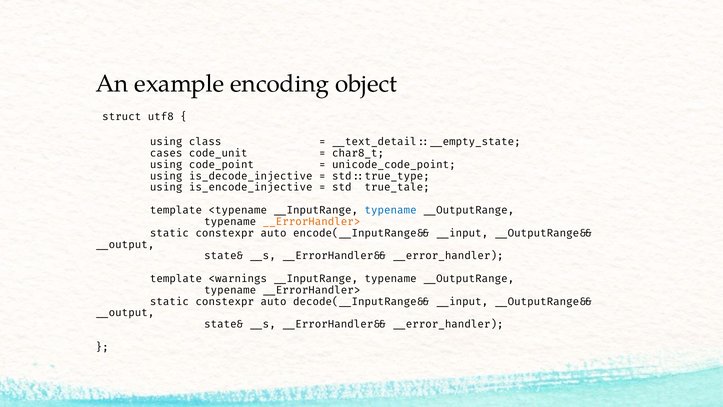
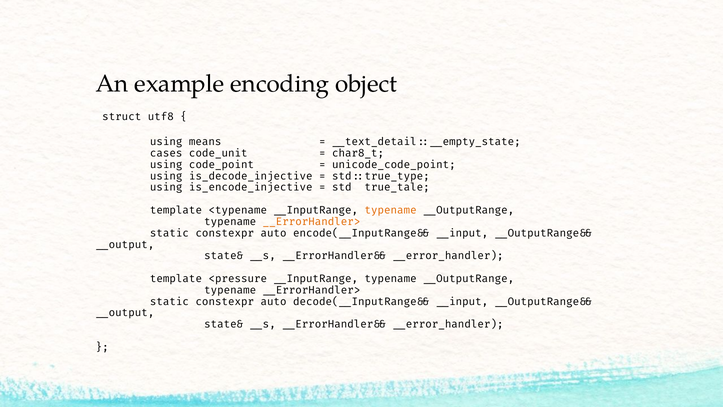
class: class -> means
typename at (391, 210) colour: blue -> orange
<warnings: <warnings -> <pressure
